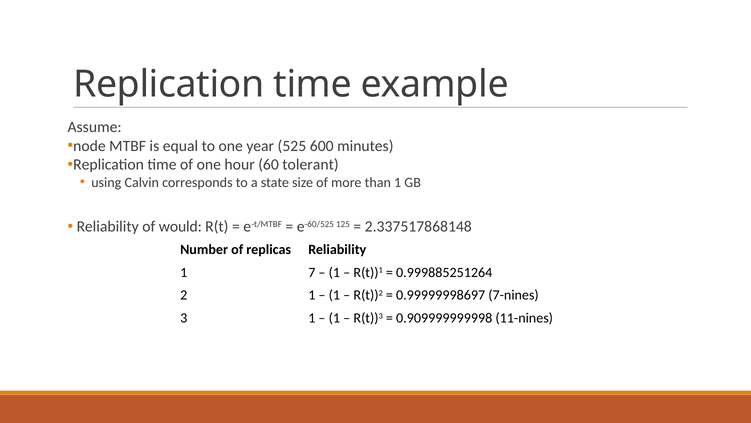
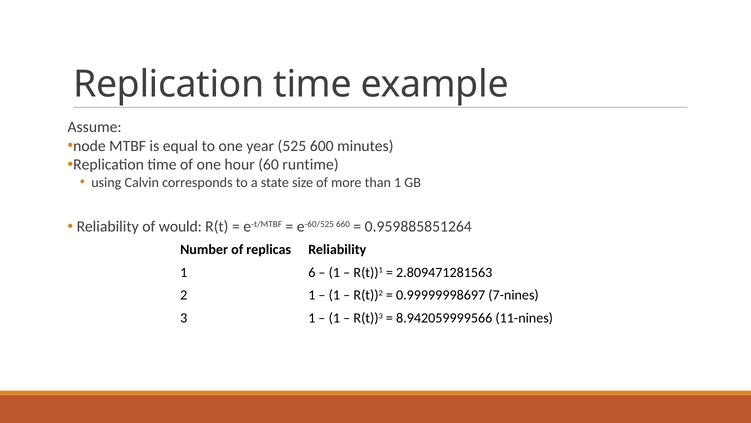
tolerant: tolerant -> runtime
125: 125 -> 660
2.337517868148: 2.337517868148 -> 0.959885851264
7: 7 -> 6
0.999885251264: 0.999885251264 -> 2.809471281563
0.909999999998: 0.909999999998 -> 8.942059999566
